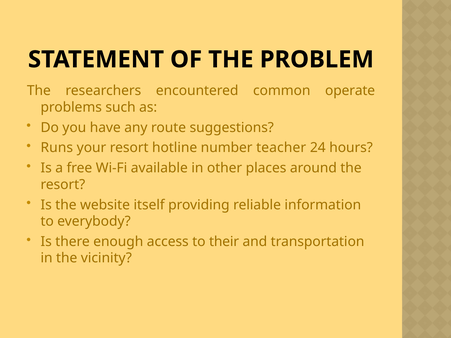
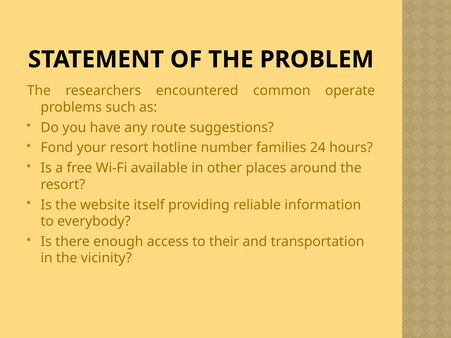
Runs: Runs -> Fond
teacher: teacher -> families
